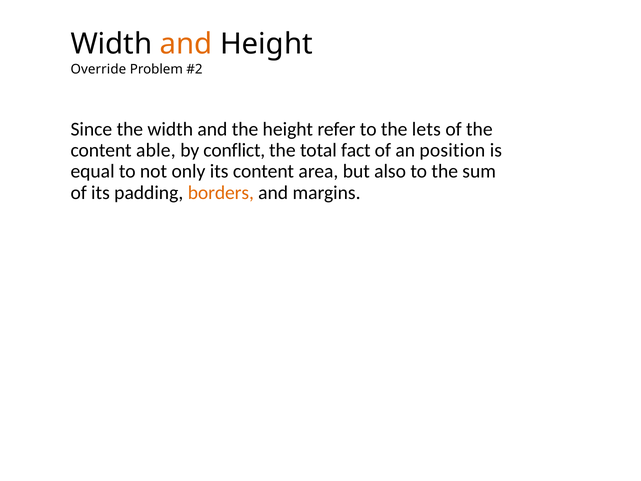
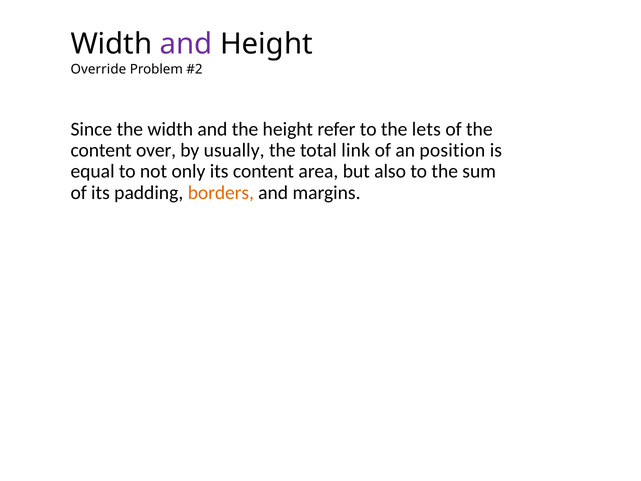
and at (186, 44) colour: orange -> purple
able: able -> over
conflict: conflict -> usually
fact: fact -> link
